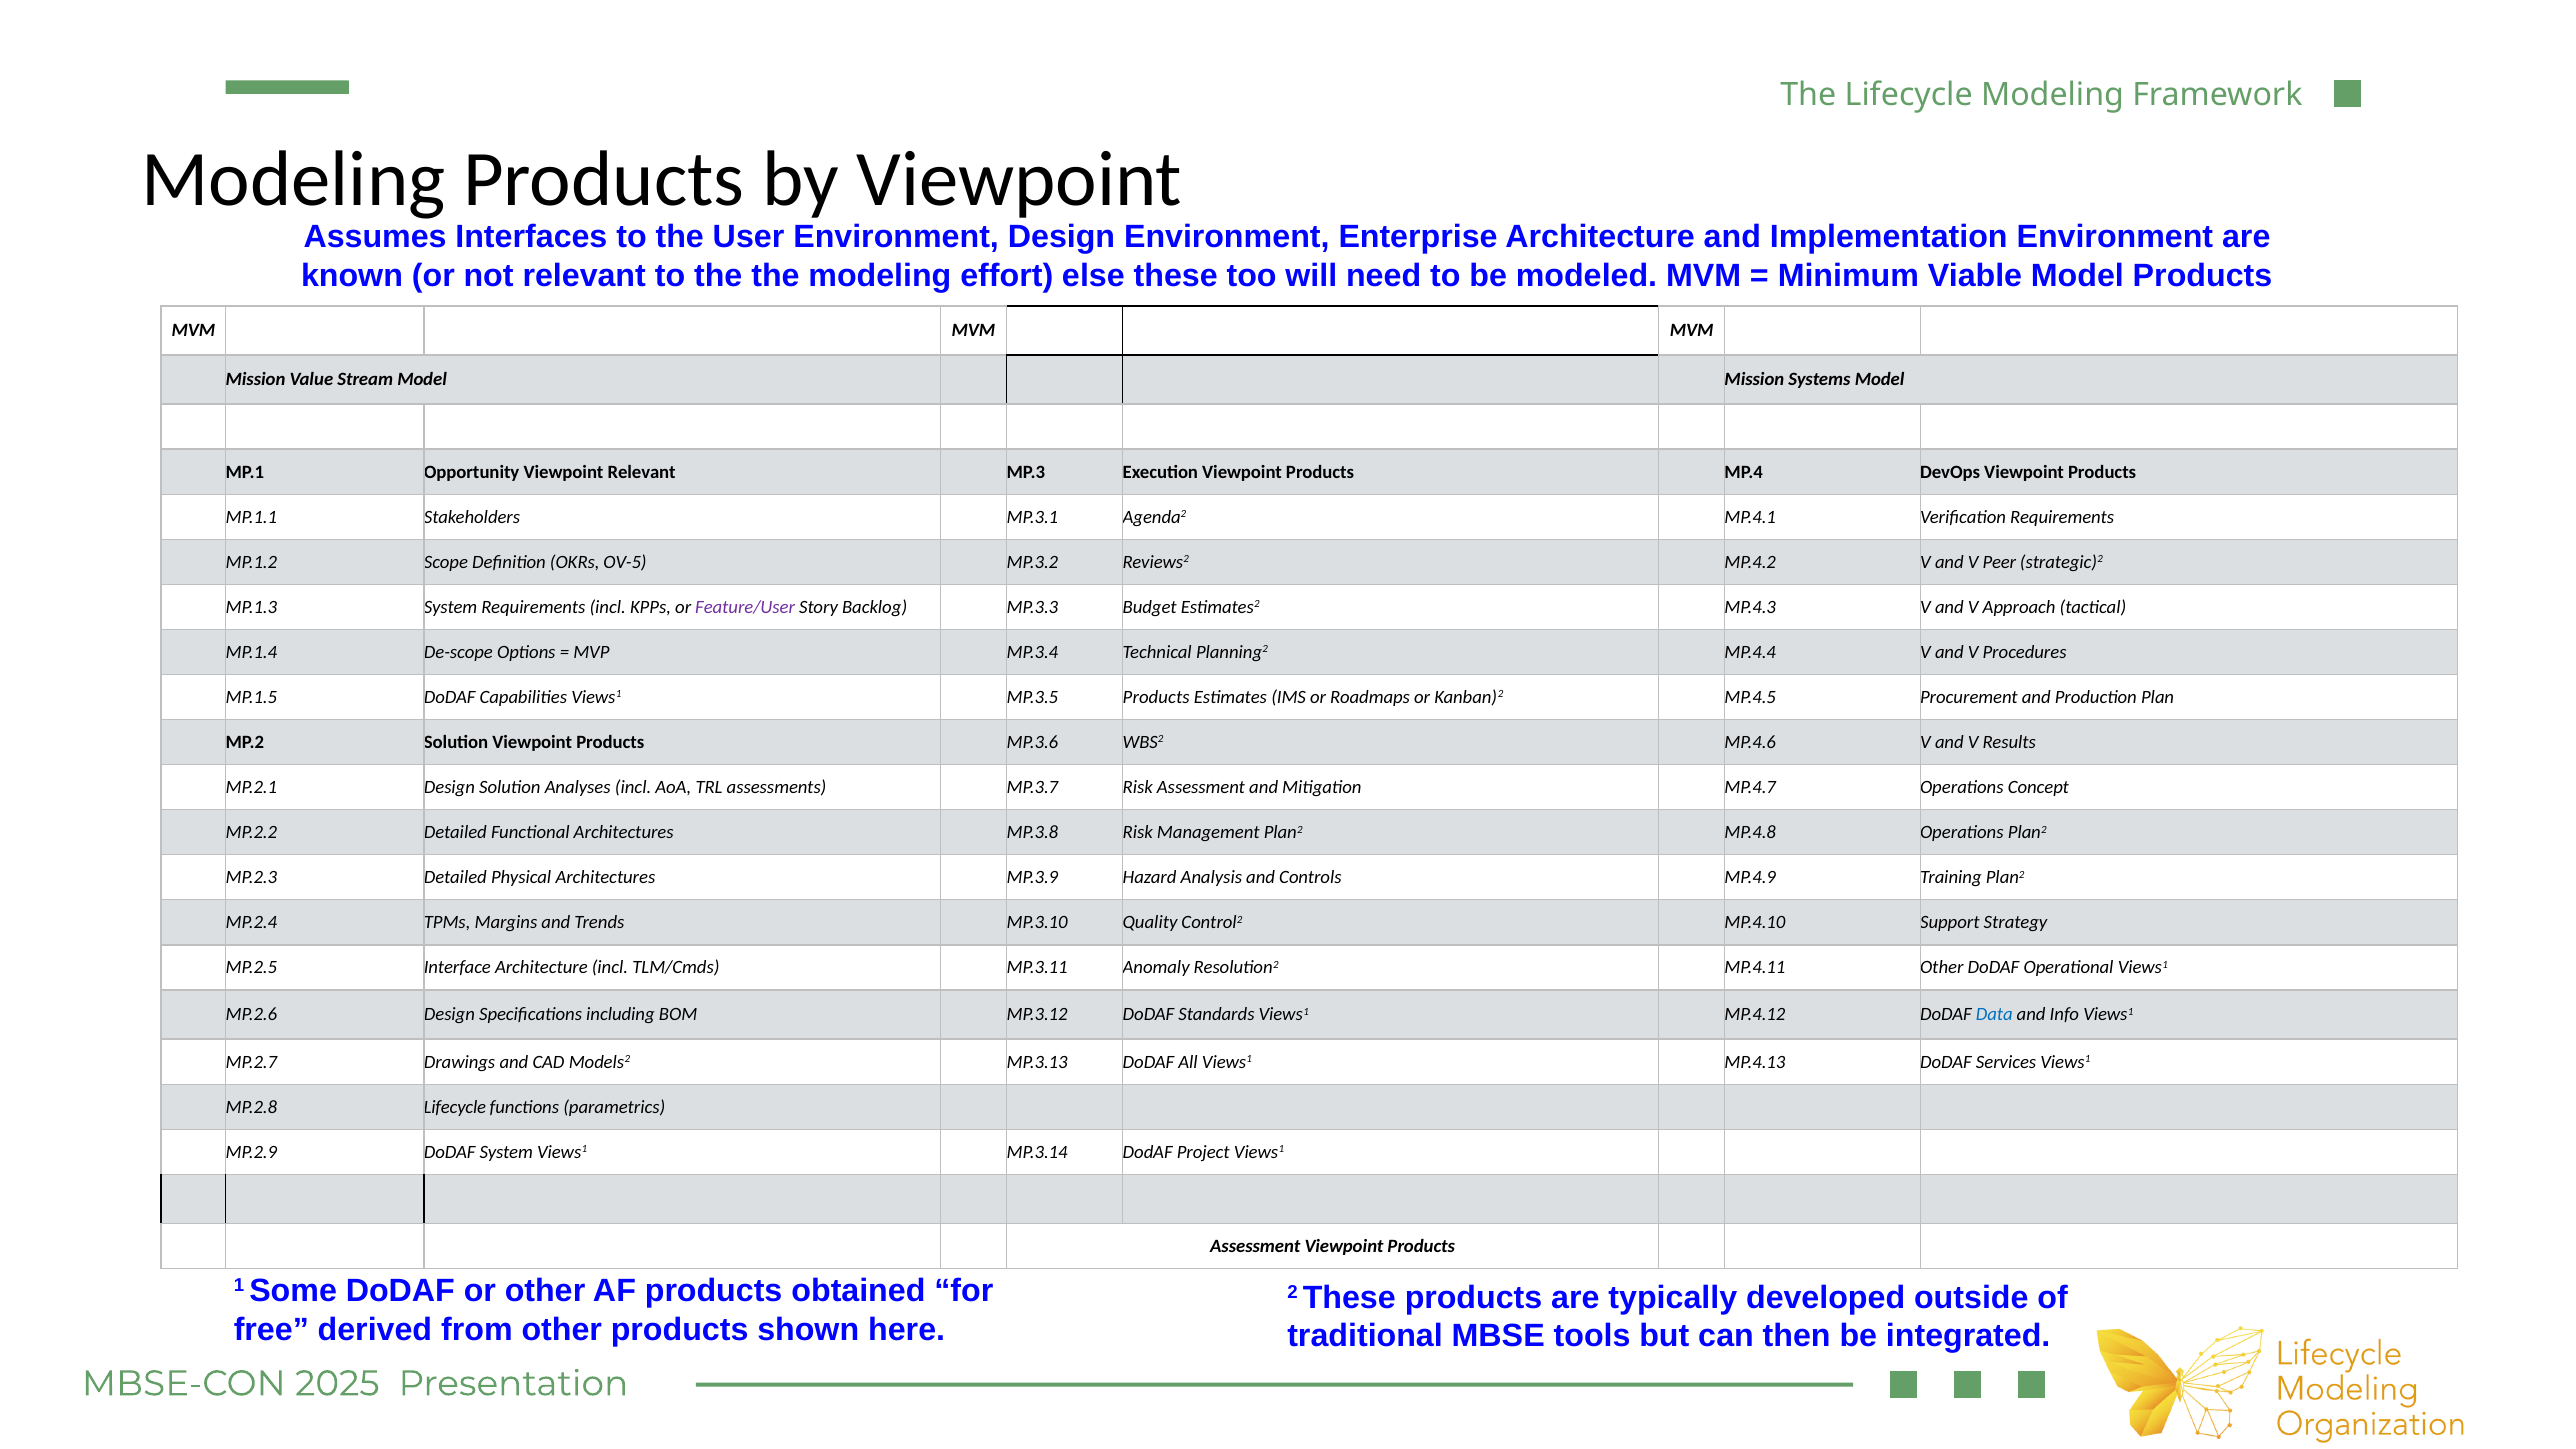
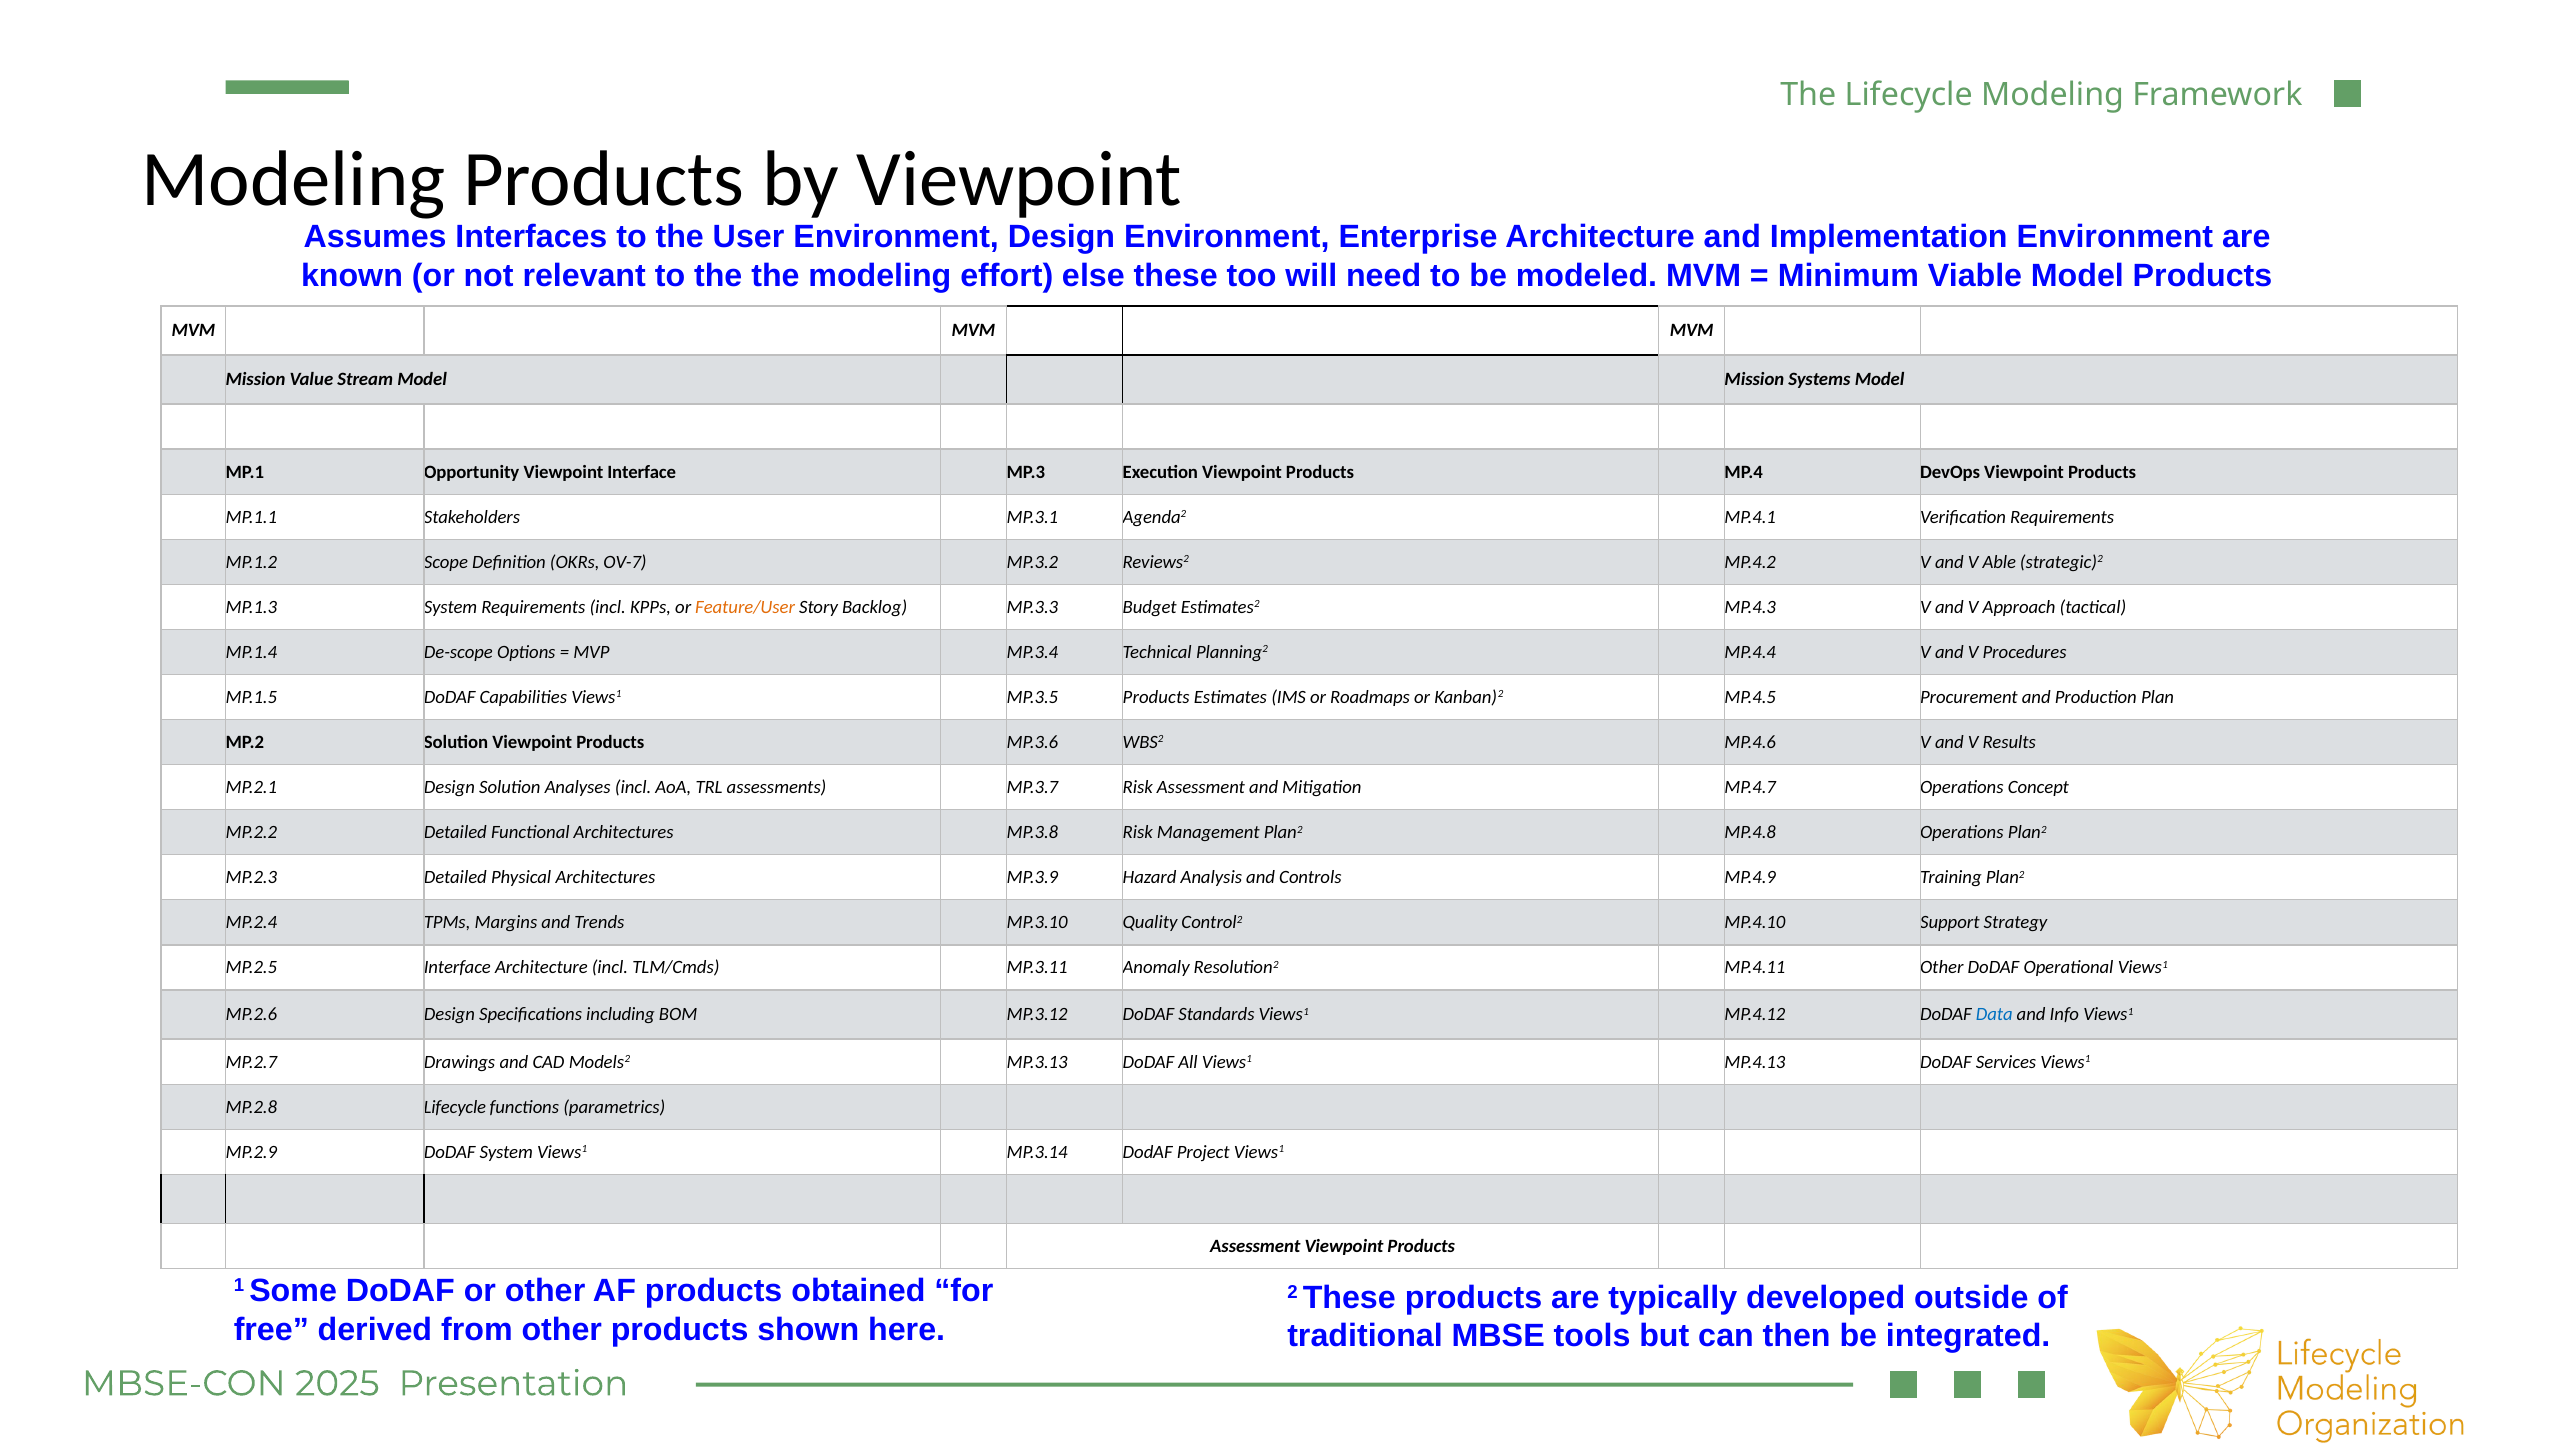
Viewpoint Relevant: Relevant -> Interface
OV-5: OV-5 -> OV-7
Peer: Peer -> Able
Feature/User colour: purple -> orange
